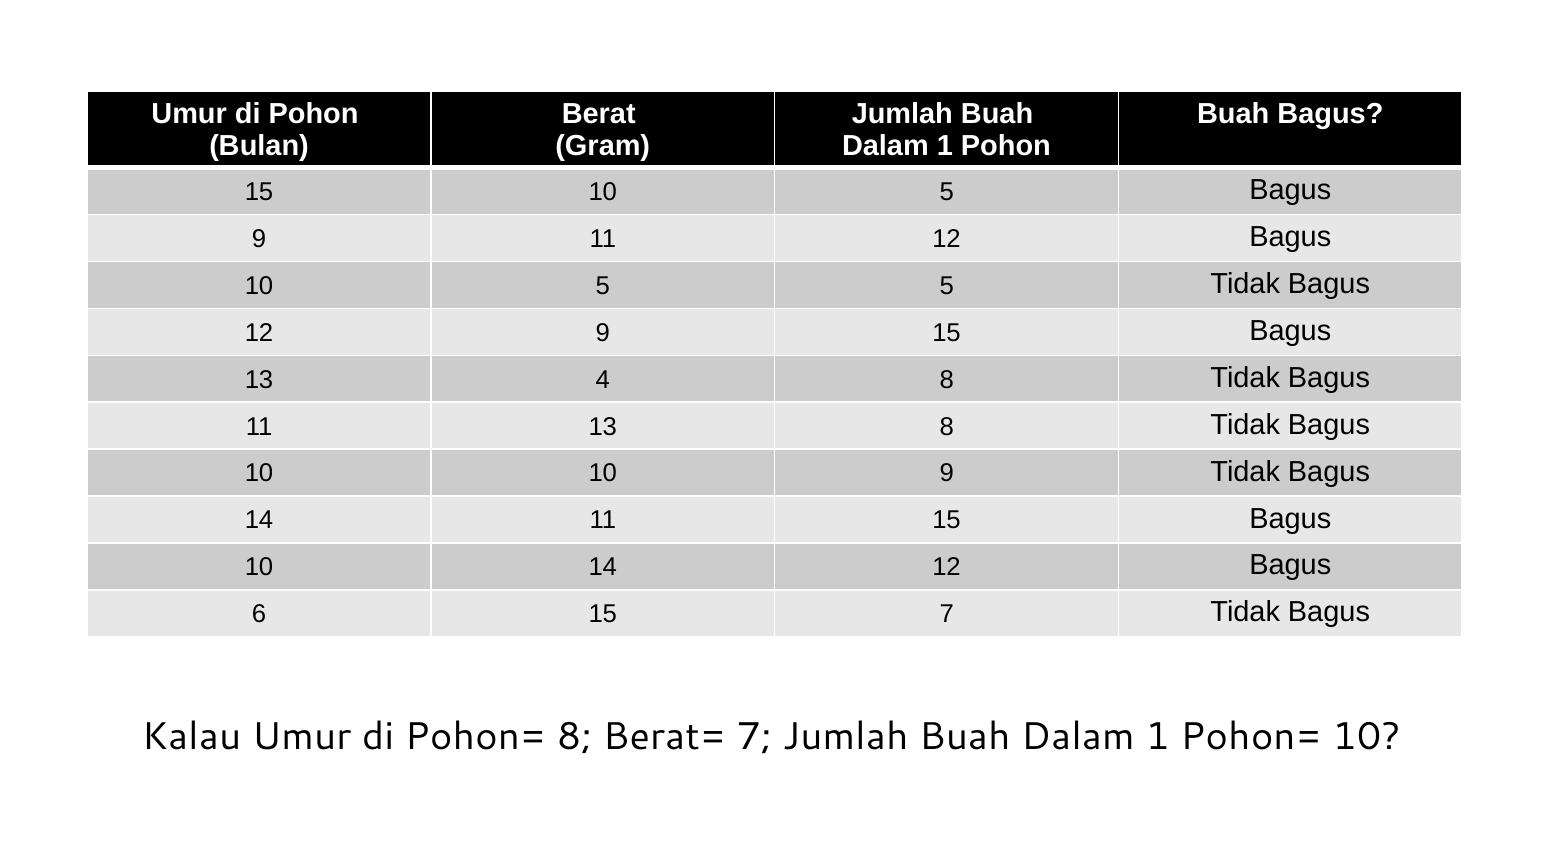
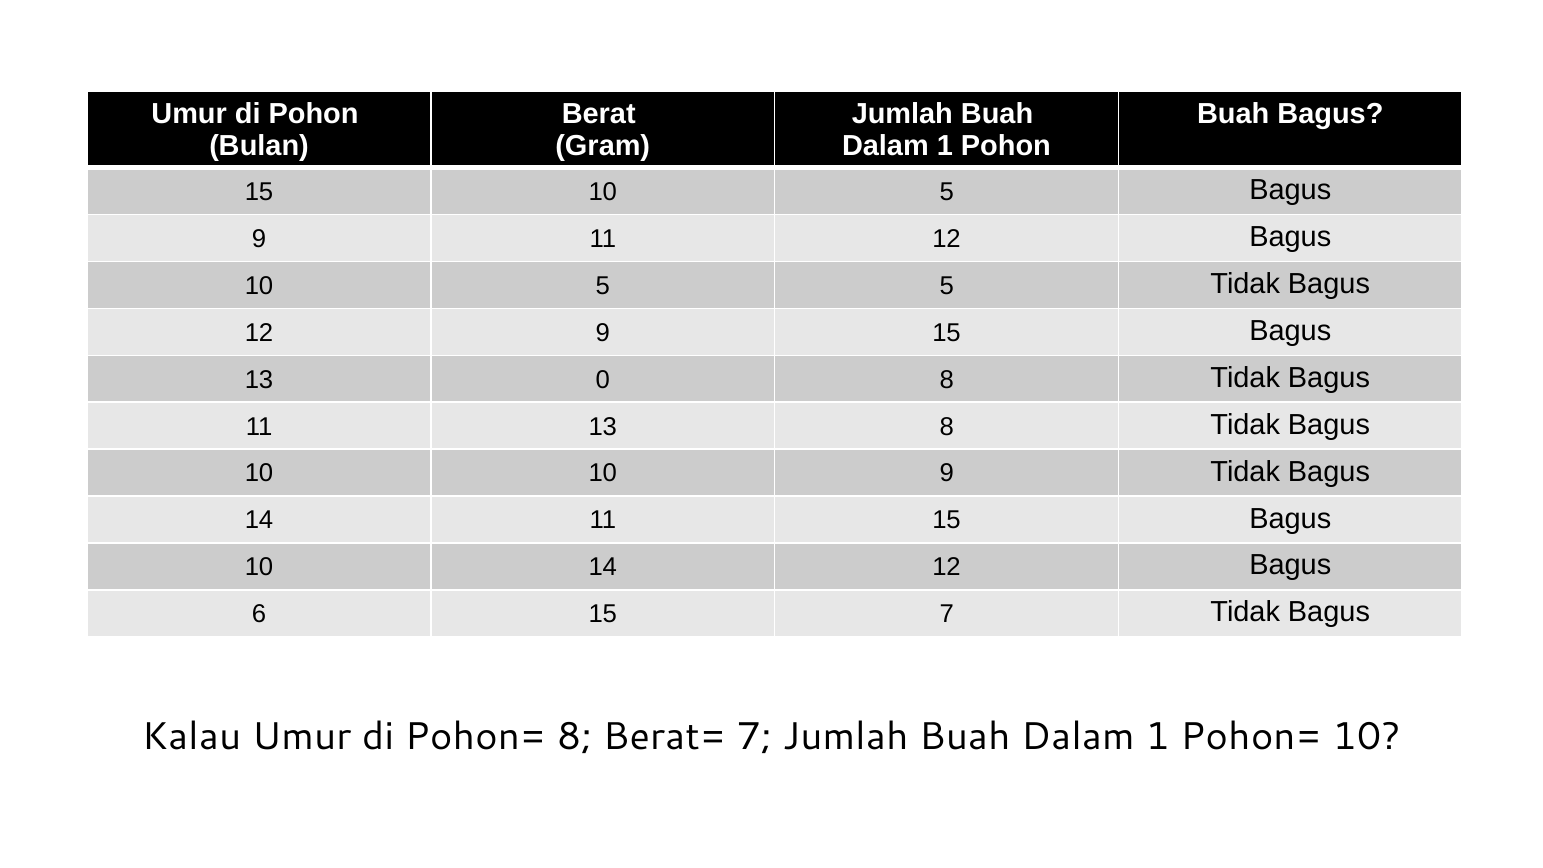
4: 4 -> 0
